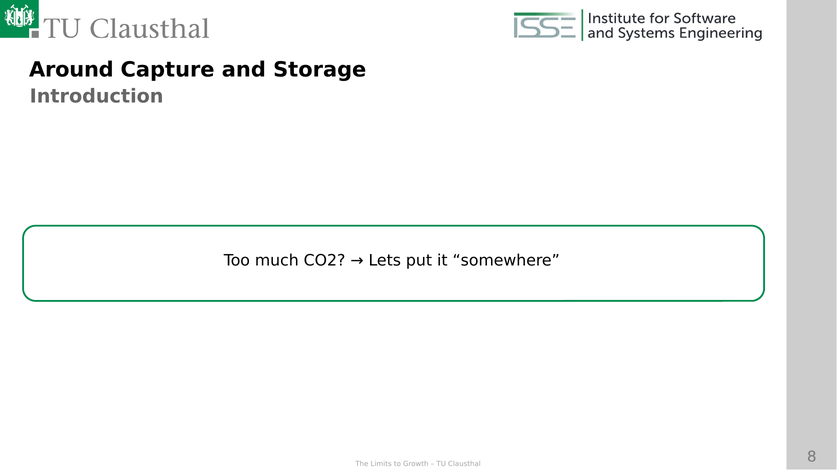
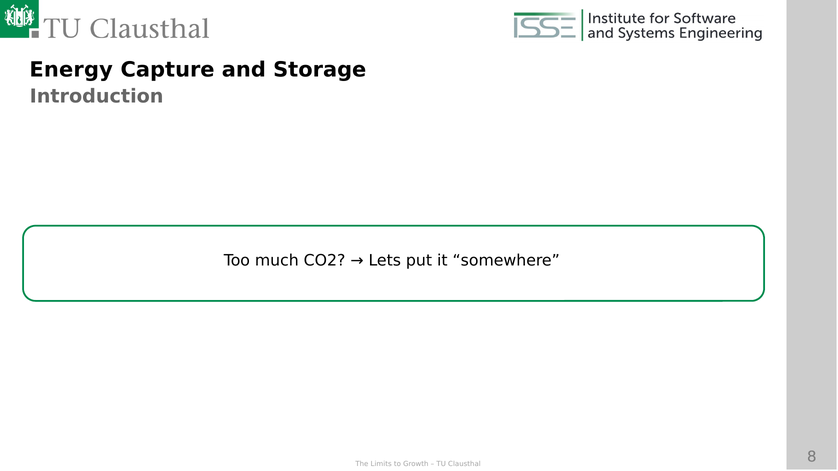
Around: Around -> Energy
